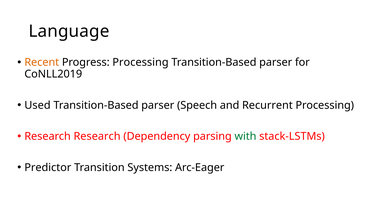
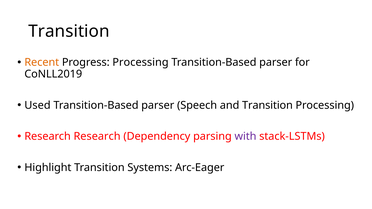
Language at (69, 31): Language -> Transition
and Recurrent: Recurrent -> Transition
with colour: green -> purple
Predictor: Predictor -> Highlight
